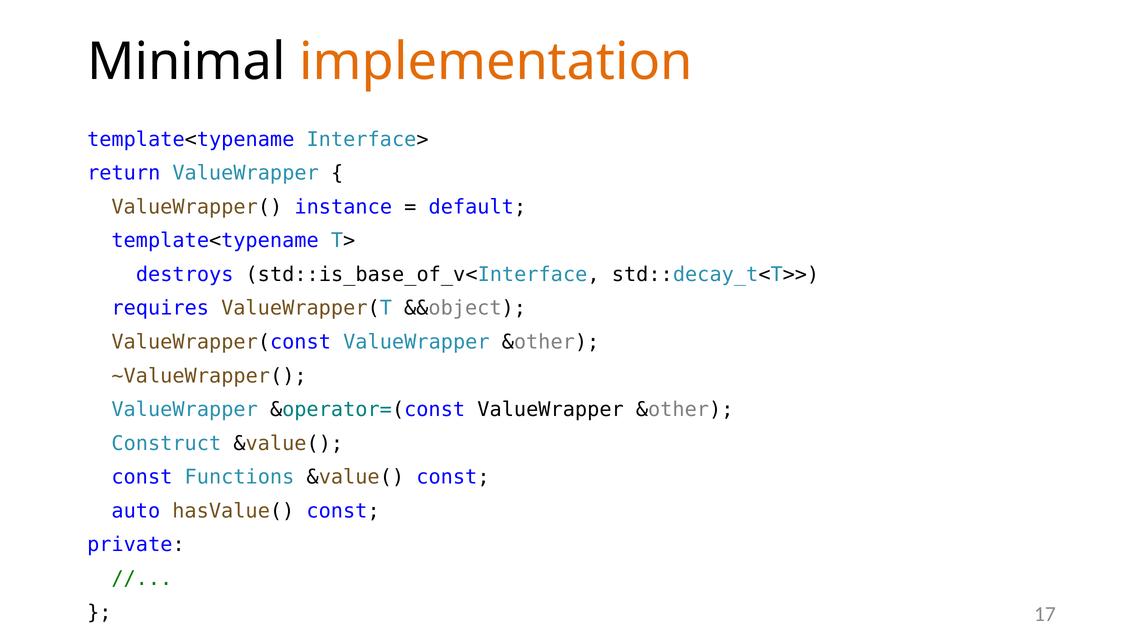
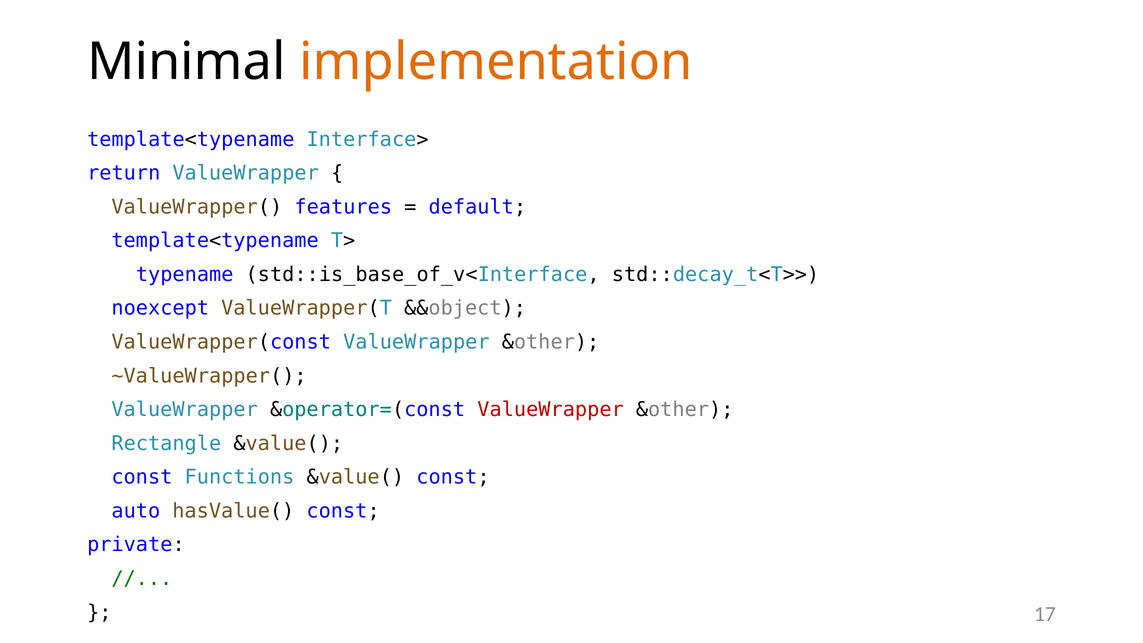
instance: instance -> features
destroys: destroys -> typename
requires: requires -> noexcept
ValueWrapper at (551, 410) colour: black -> red
Construct: Construct -> Rectangle
